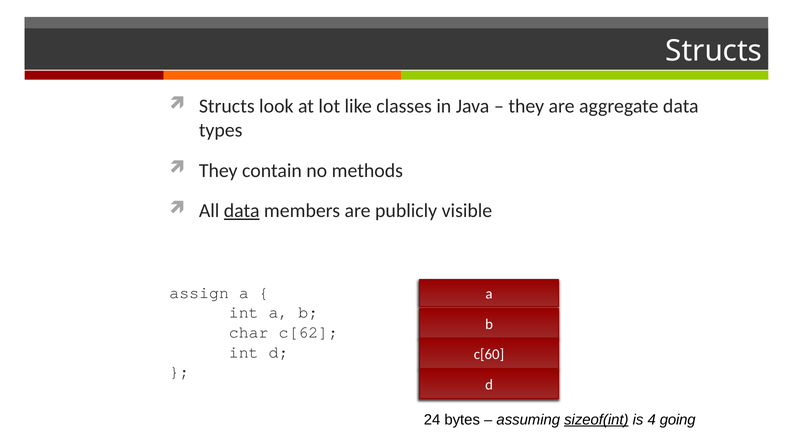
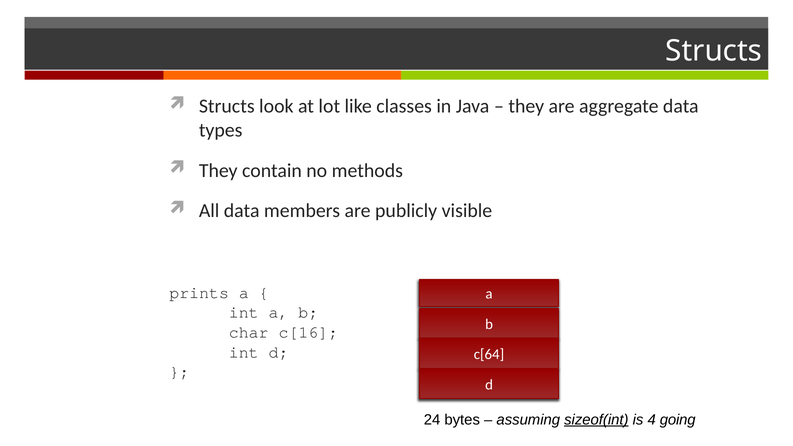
data at (242, 211) underline: present -> none
assign: assign -> prints
c[62: c[62 -> c[16
c[60: c[60 -> c[64
